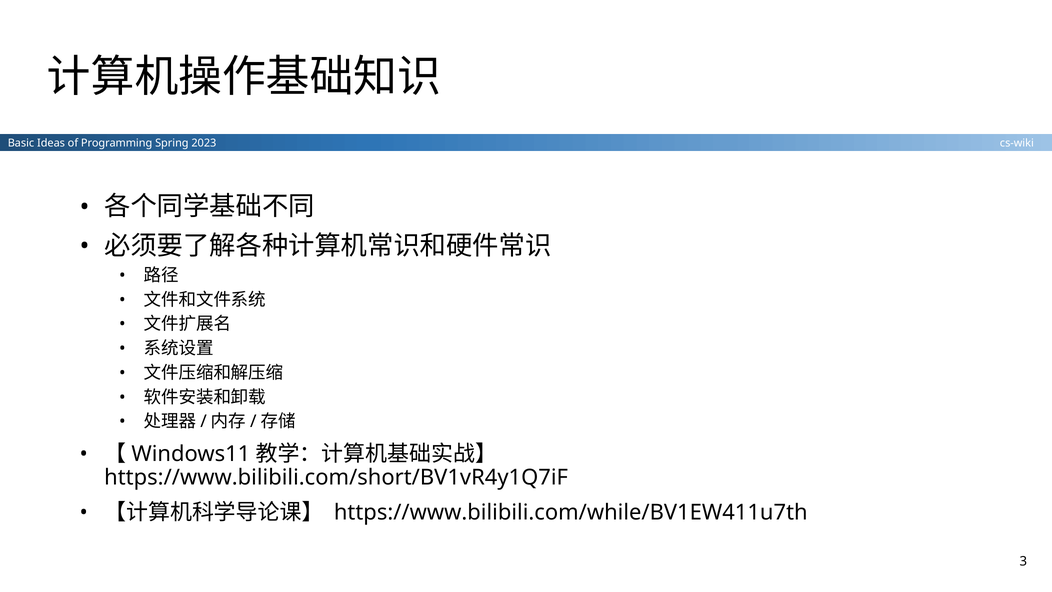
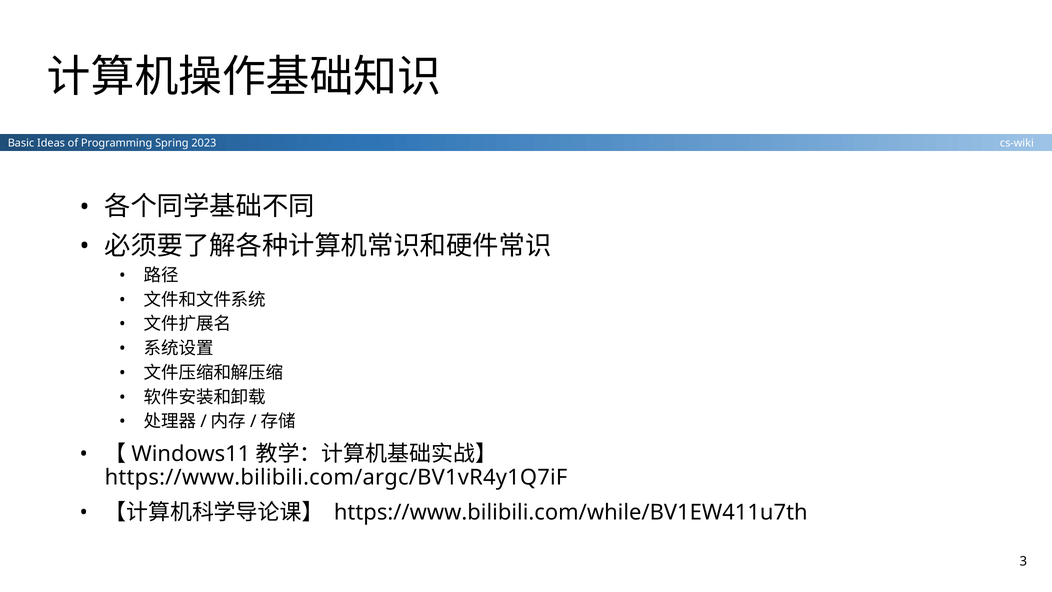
https://www.bilibili.com/short/BV1vR4y1Q7iF: https://www.bilibili.com/short/BV1vR4y1Q7iF -> https://www.bilibili.com/argc/BV1vR4y1Q7iF
